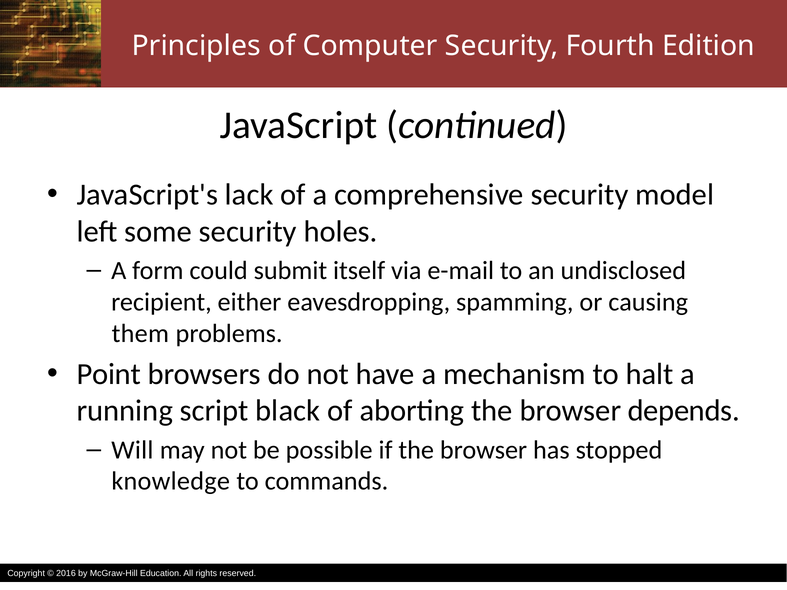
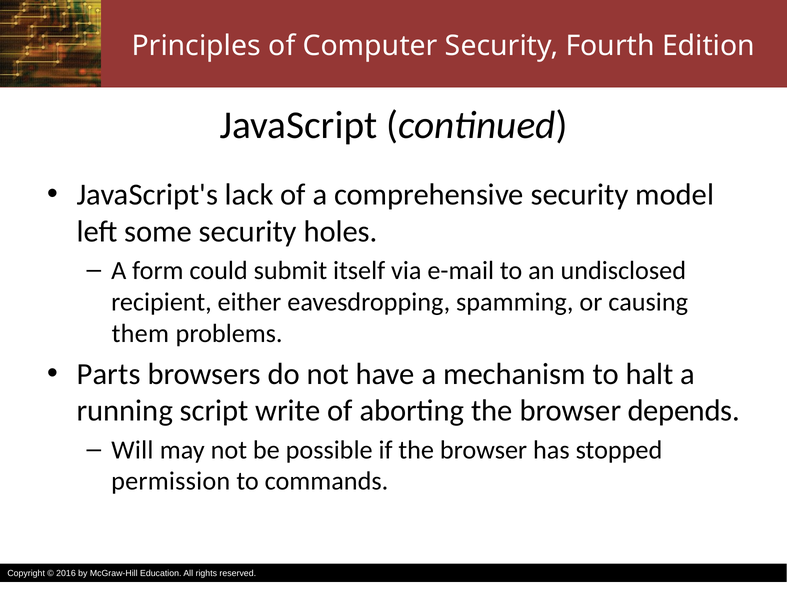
Point: Point -> Parts
black: black -> write
knowledge: knowledge -> permission
